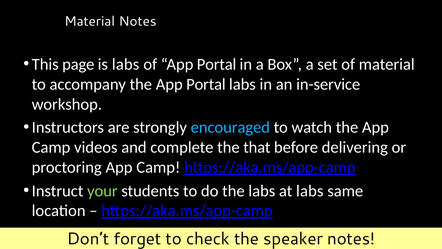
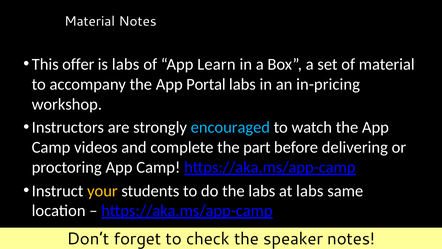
page: page -> offer
of App Portal: Portal -> Learn
in-service: in-service -> in-pricing
that: that -> part
your colour: light green -> yellow
